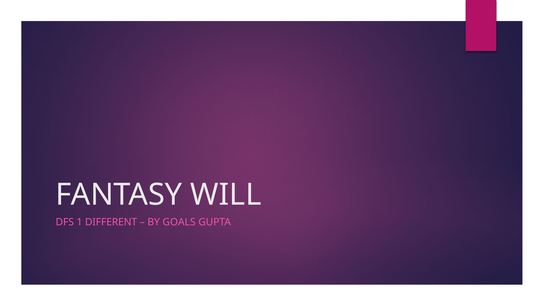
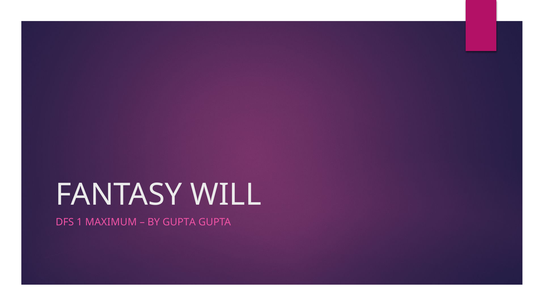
DIFFERENT: DIFFERENT -> MAXIMUM
BY GOALS: GOALS -> GUPTA
